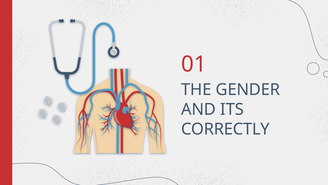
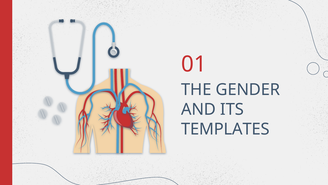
CORRECTLY: CORRECTLY -> TEMPLATES
